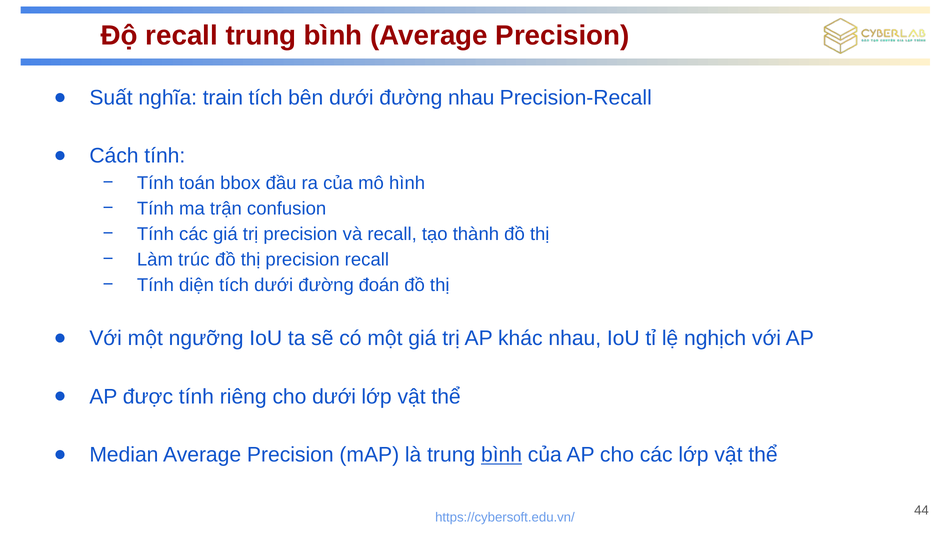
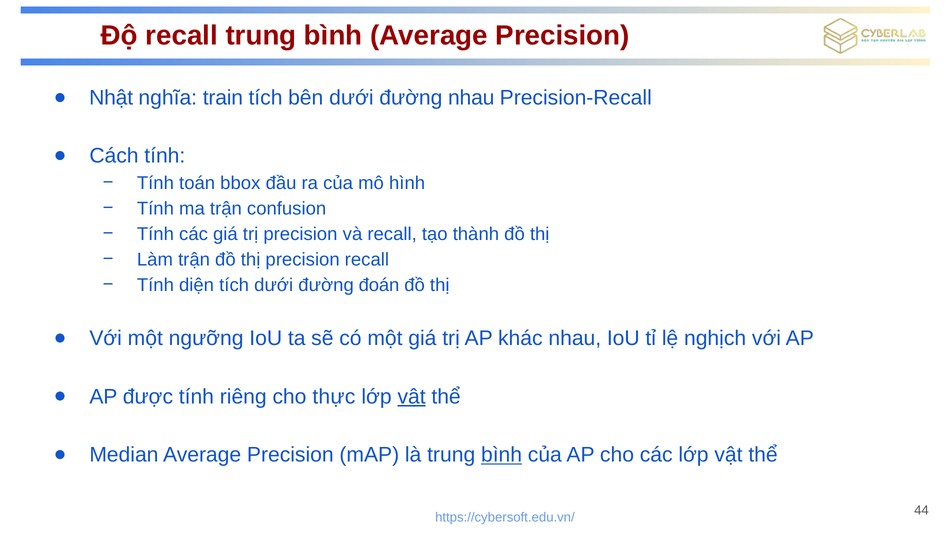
Suất: Suất -> Nhật
Làm trúc: trúc -> trận
cho dưới: dưới -> thực
vật at (412, 397) underline: none -> present
